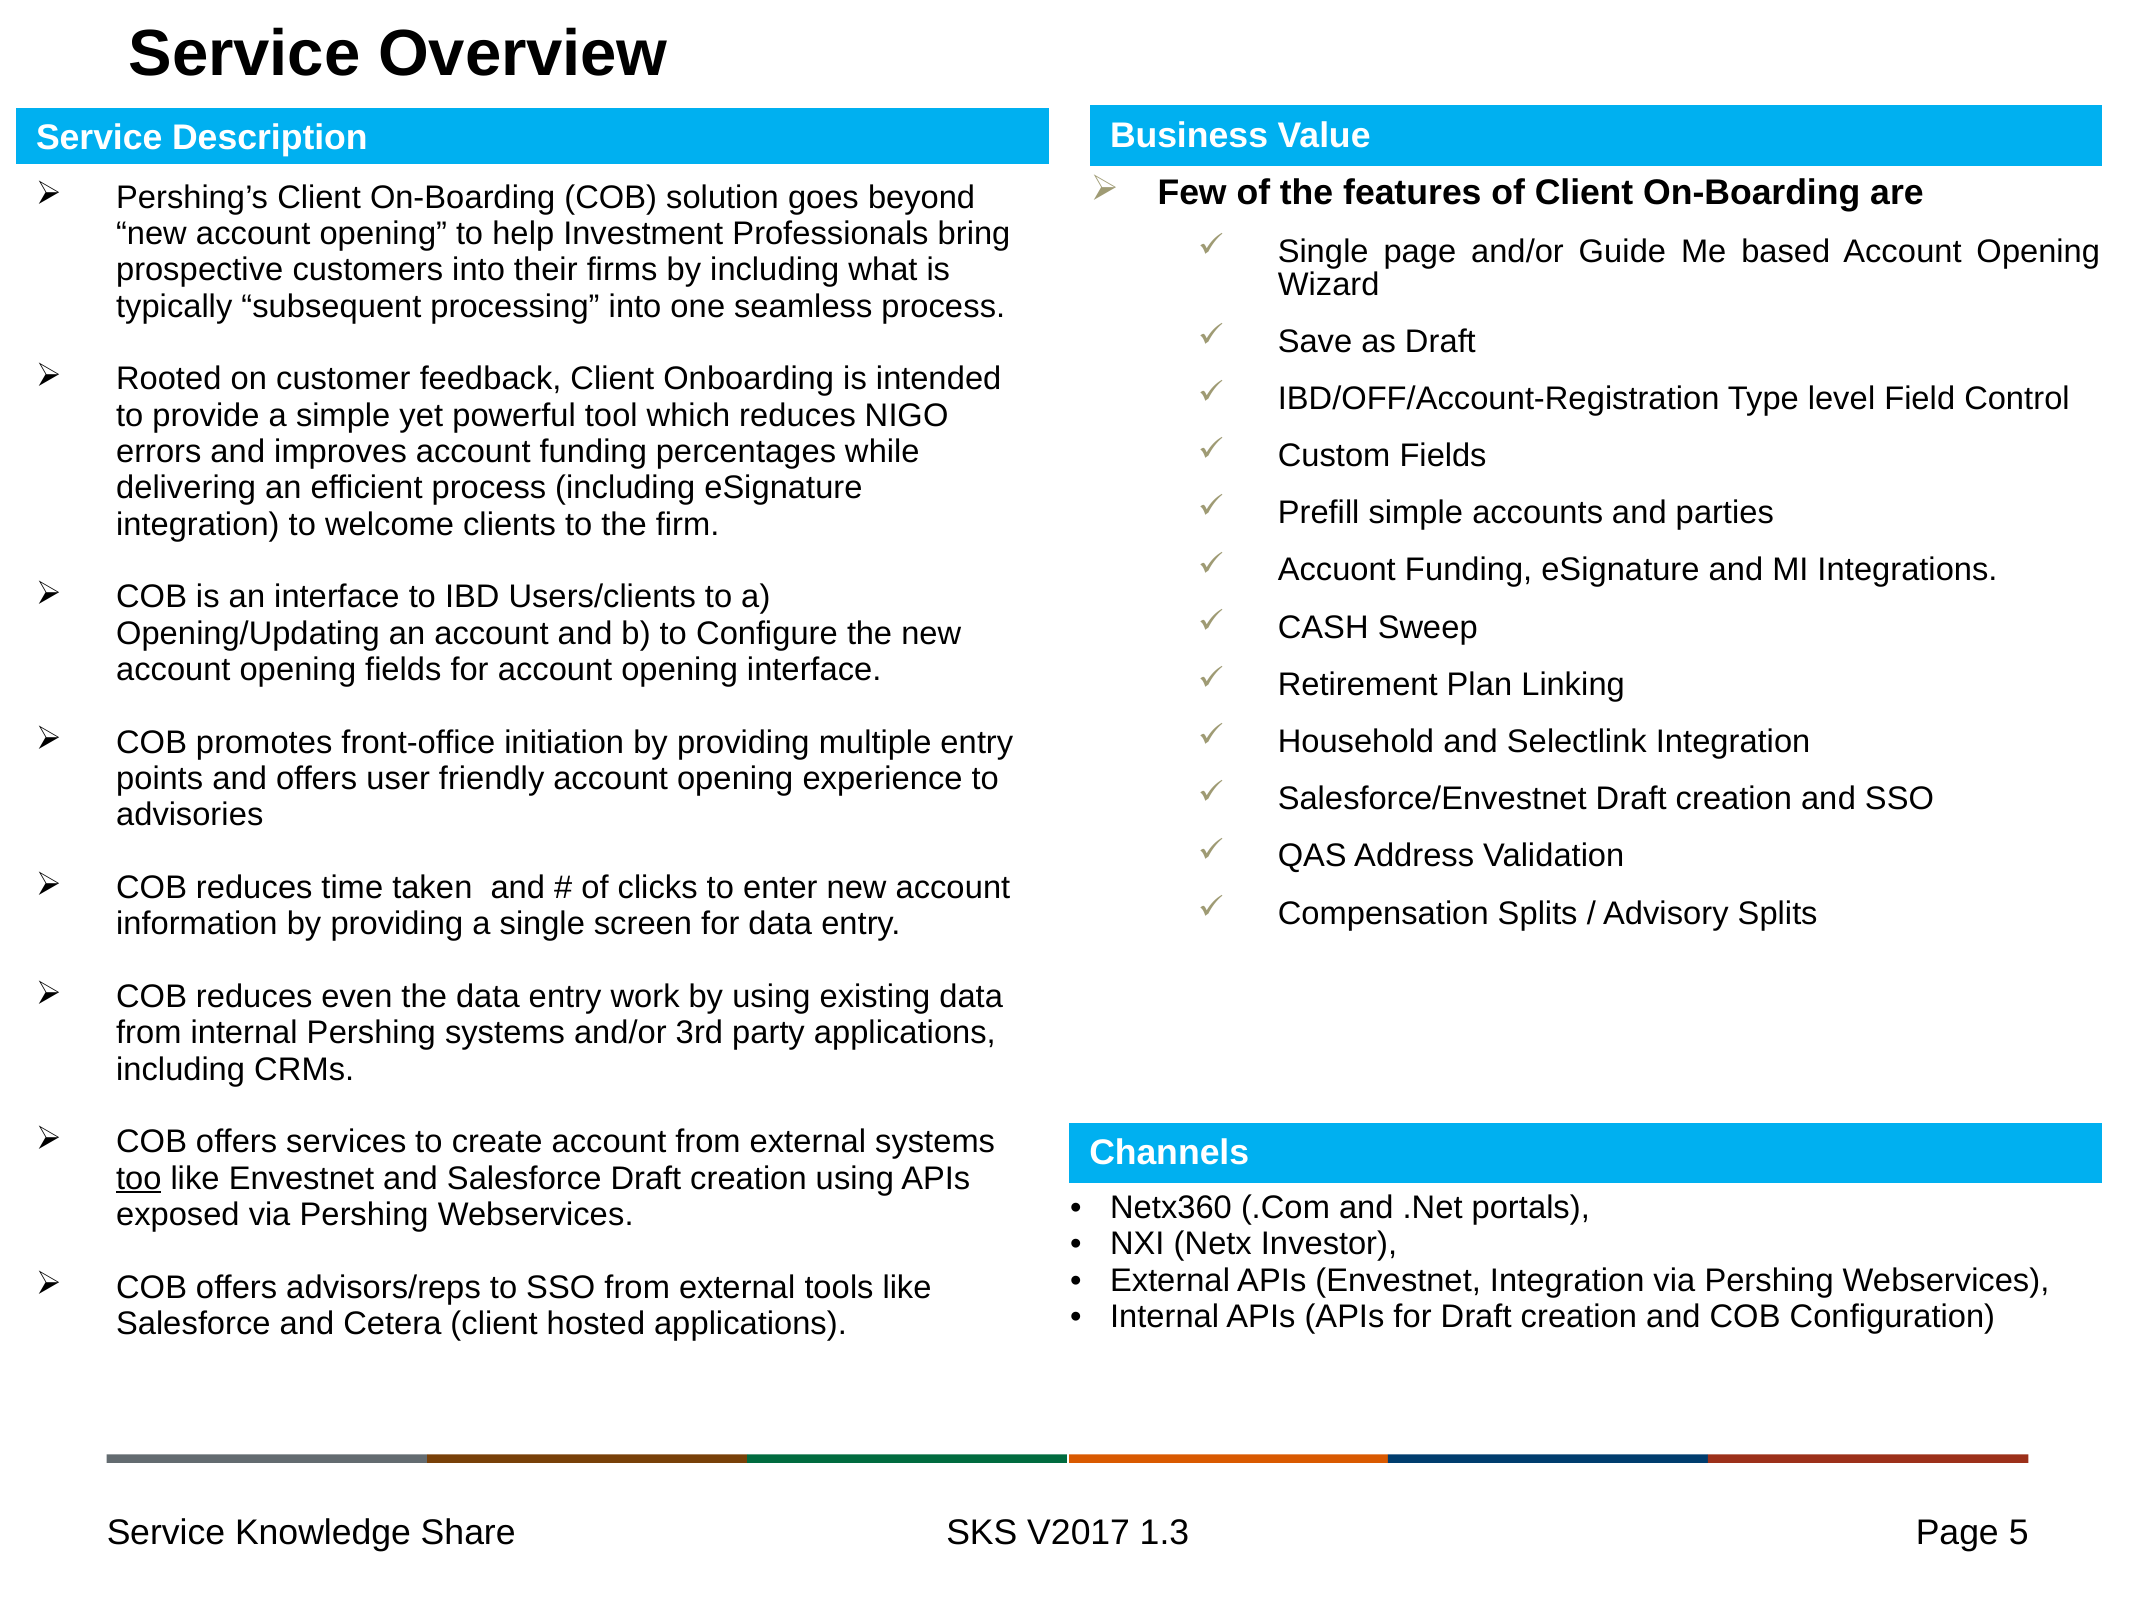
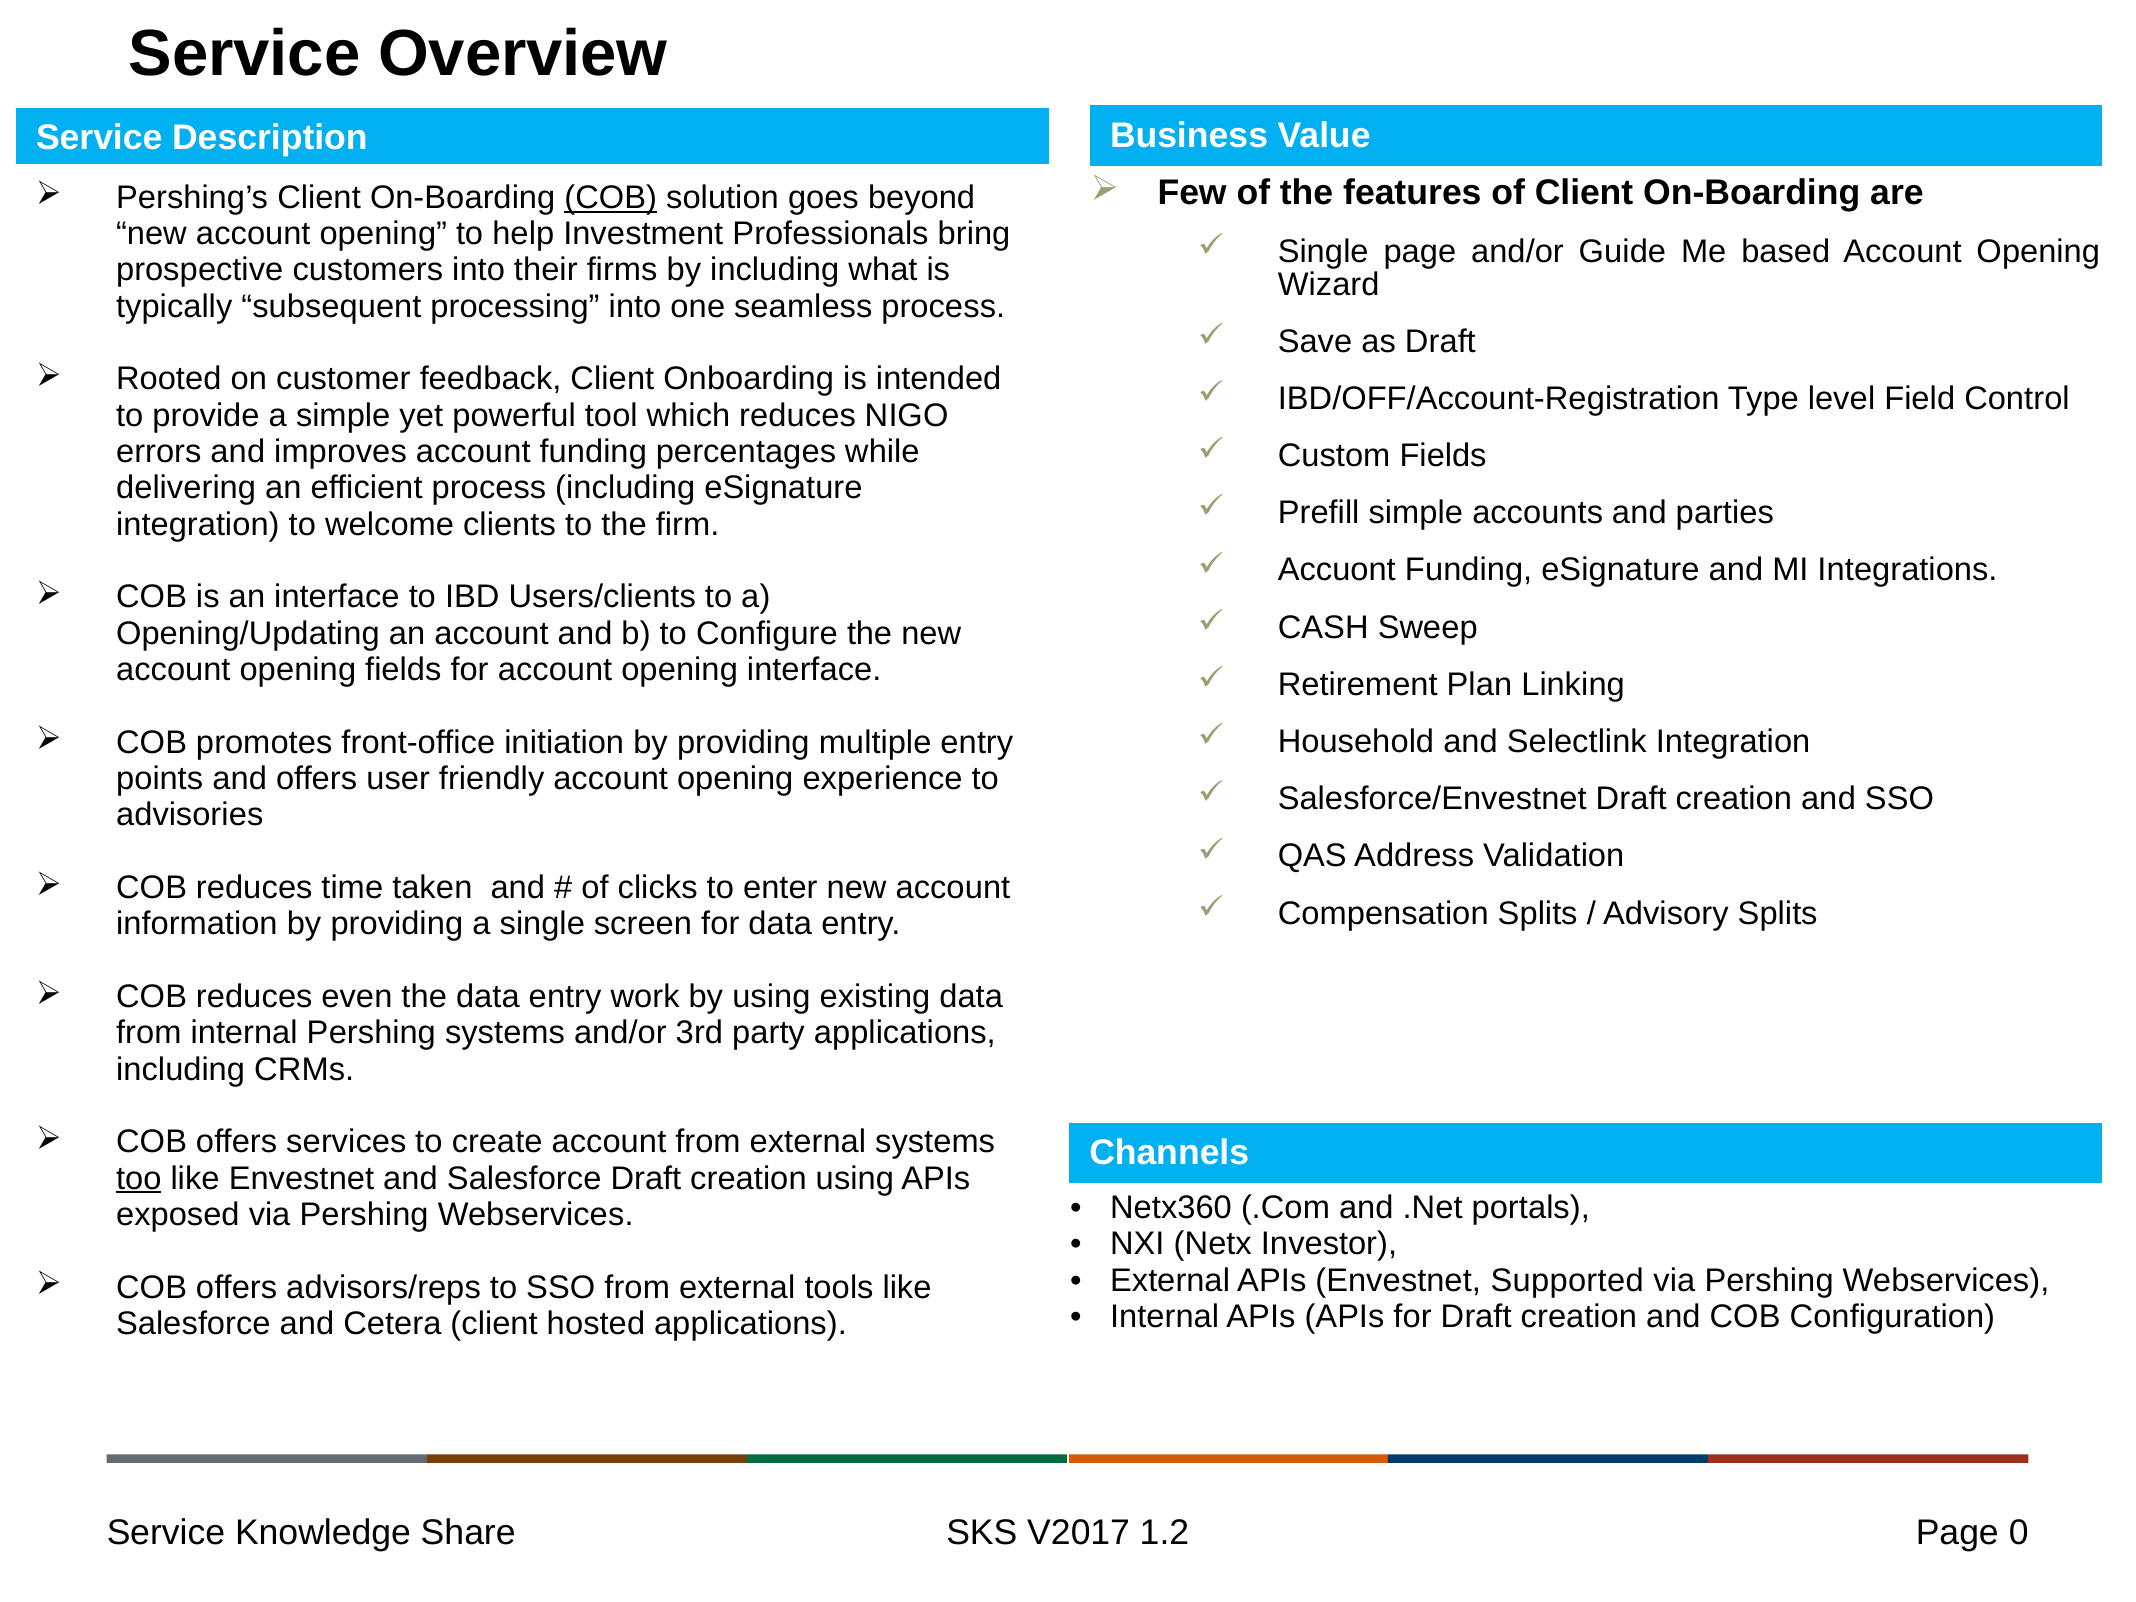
COB at (611, 198) underline: none -> present
Envestnet Integration: Integration -> Supported
1.3: 1.3 -> 1.2
5: 5 -> 0
